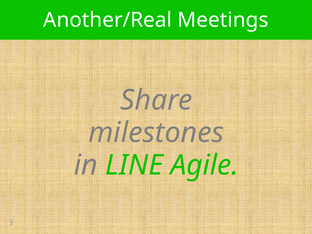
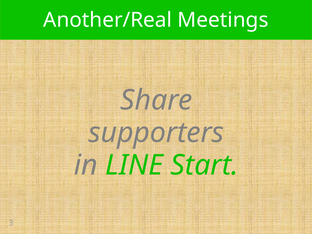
milestones: milestones -> supporters
Agile: Agile -> Start
